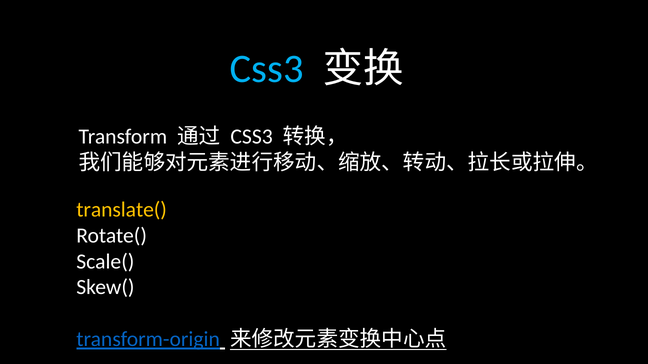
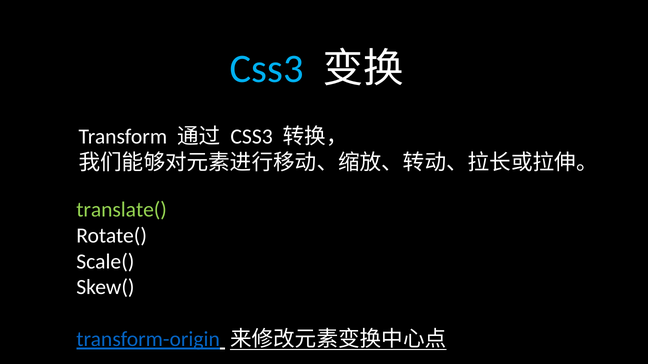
translate( colour: yellow -> light green
